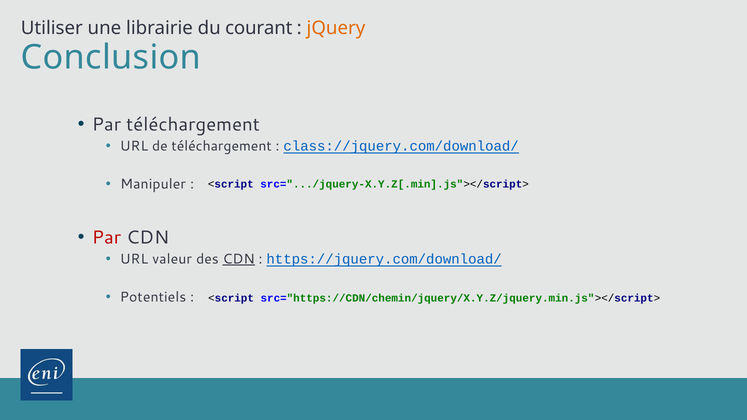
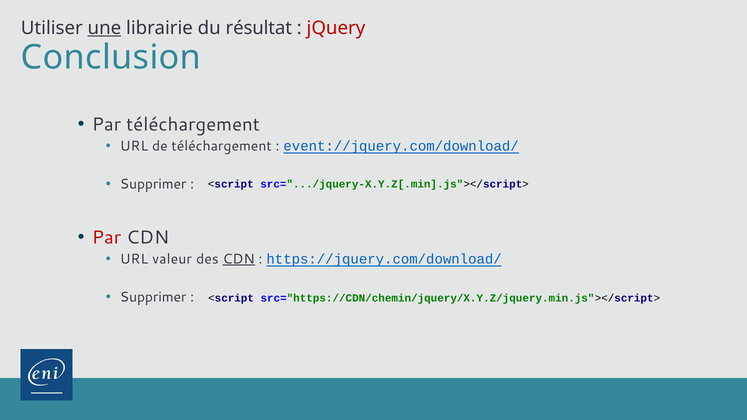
une underline: none -> present
courant: courant -> résultat
jQuery colour: orange -> red
class://jquery.com/download/: class://jquery.com/download/ -> event://jquery.com/download/
Manipuler at (153, 184): Manipuler -> Supprimer
Potentiels at (153, 297): Potentiels -> Supprimer
